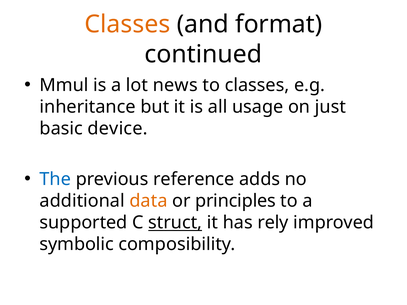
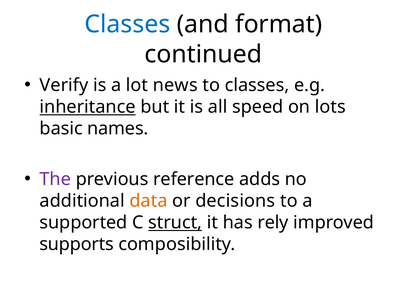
Classes at (127, 24) colour: orange -> blue
Mmul: Mmul -> Verify
inheritance underline: none -> present
usage: usage -> speed
just: just -> lots
device: device -> names
The colour: blue -> purple
principles: principles -> decisions
symbolic: symbolic -> supports
